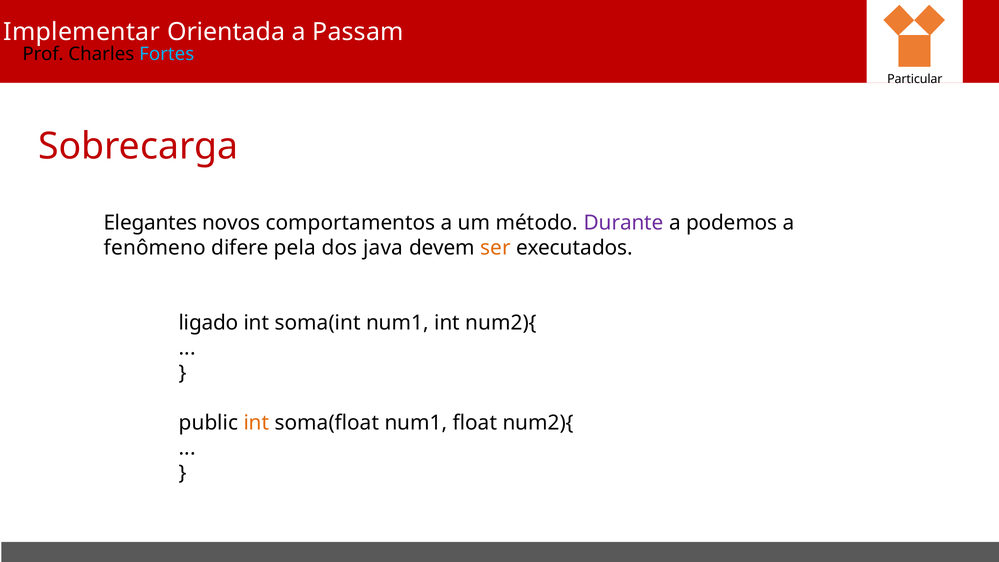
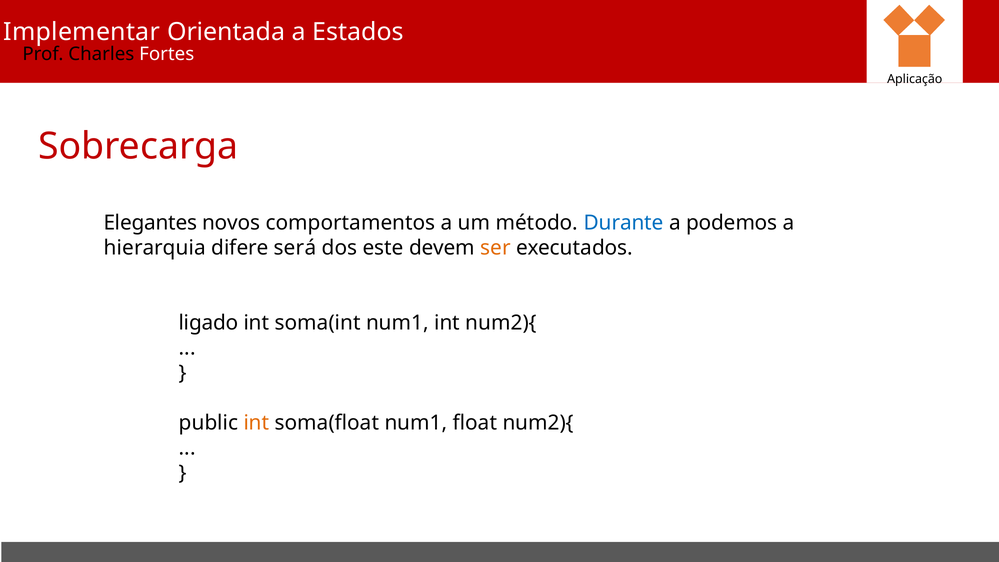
Passam: Passam -> Estados
Fortes colour: light blue -> white
Particular: Particular -> Aplicação
Durante colour: purple -> blue
fenômeno: fenômeno -> hierarquia
pela: pela -> será
java: java -> este
